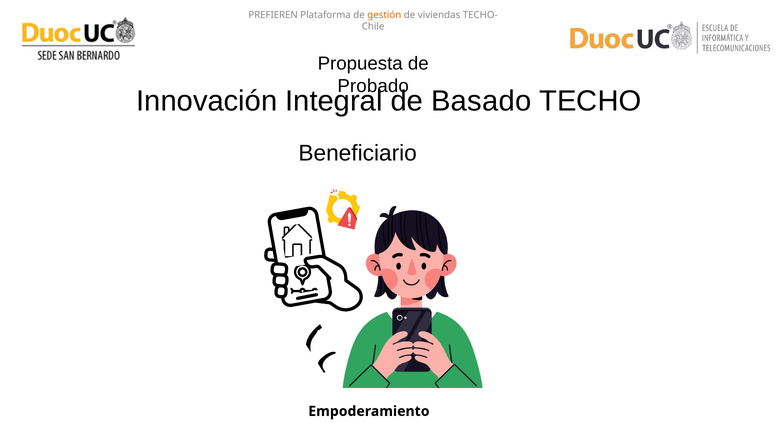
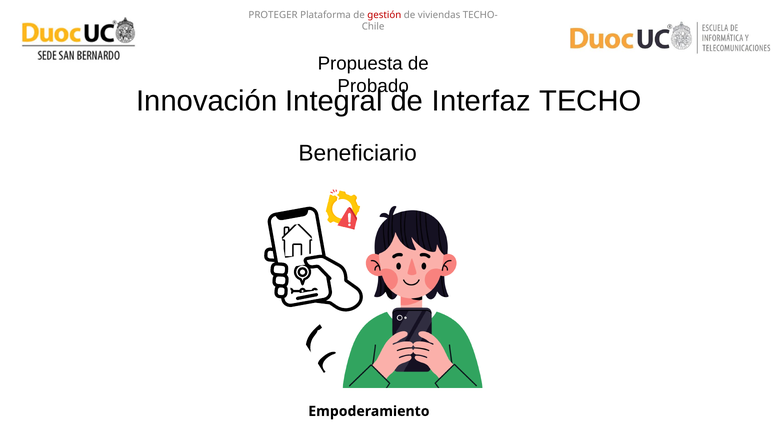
PREFIEREN: PREFIEREN -> PROTEGER
gestión colour: orange -> red
Basado: Basado -> Interfaz
